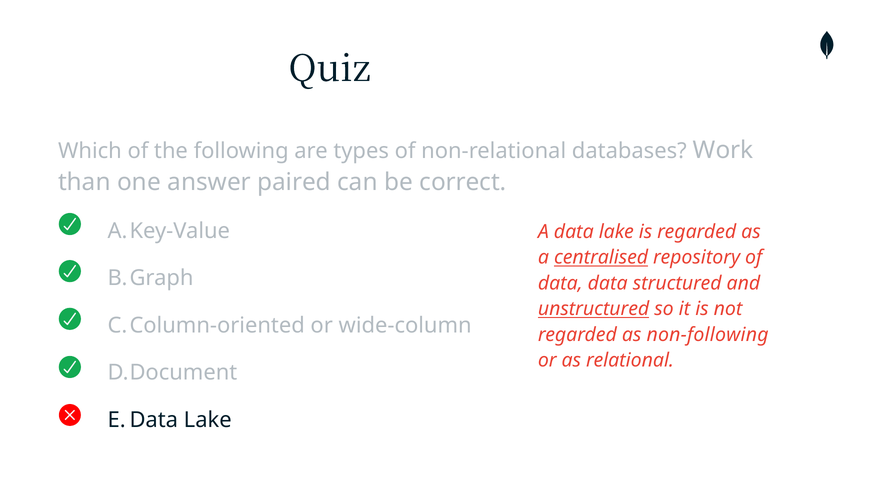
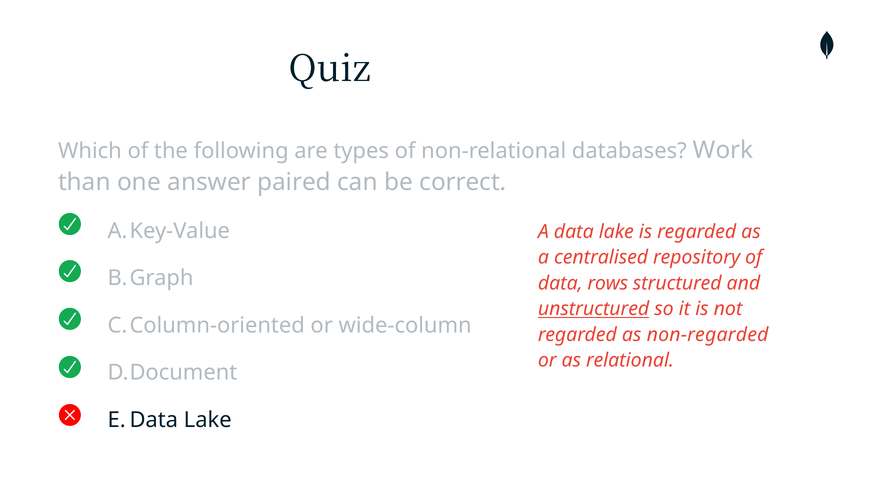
centralised underline: present -> none
data data: data -> rows
non-following: non-following -> non-regarded
